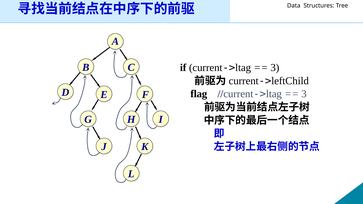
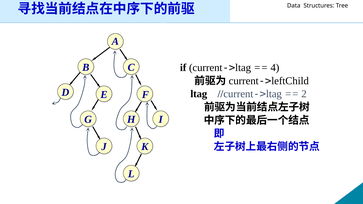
3 at (275, 68): 3 -> 4
flag: flag -> ltag
3 at (304, 94): 3 -> 2
